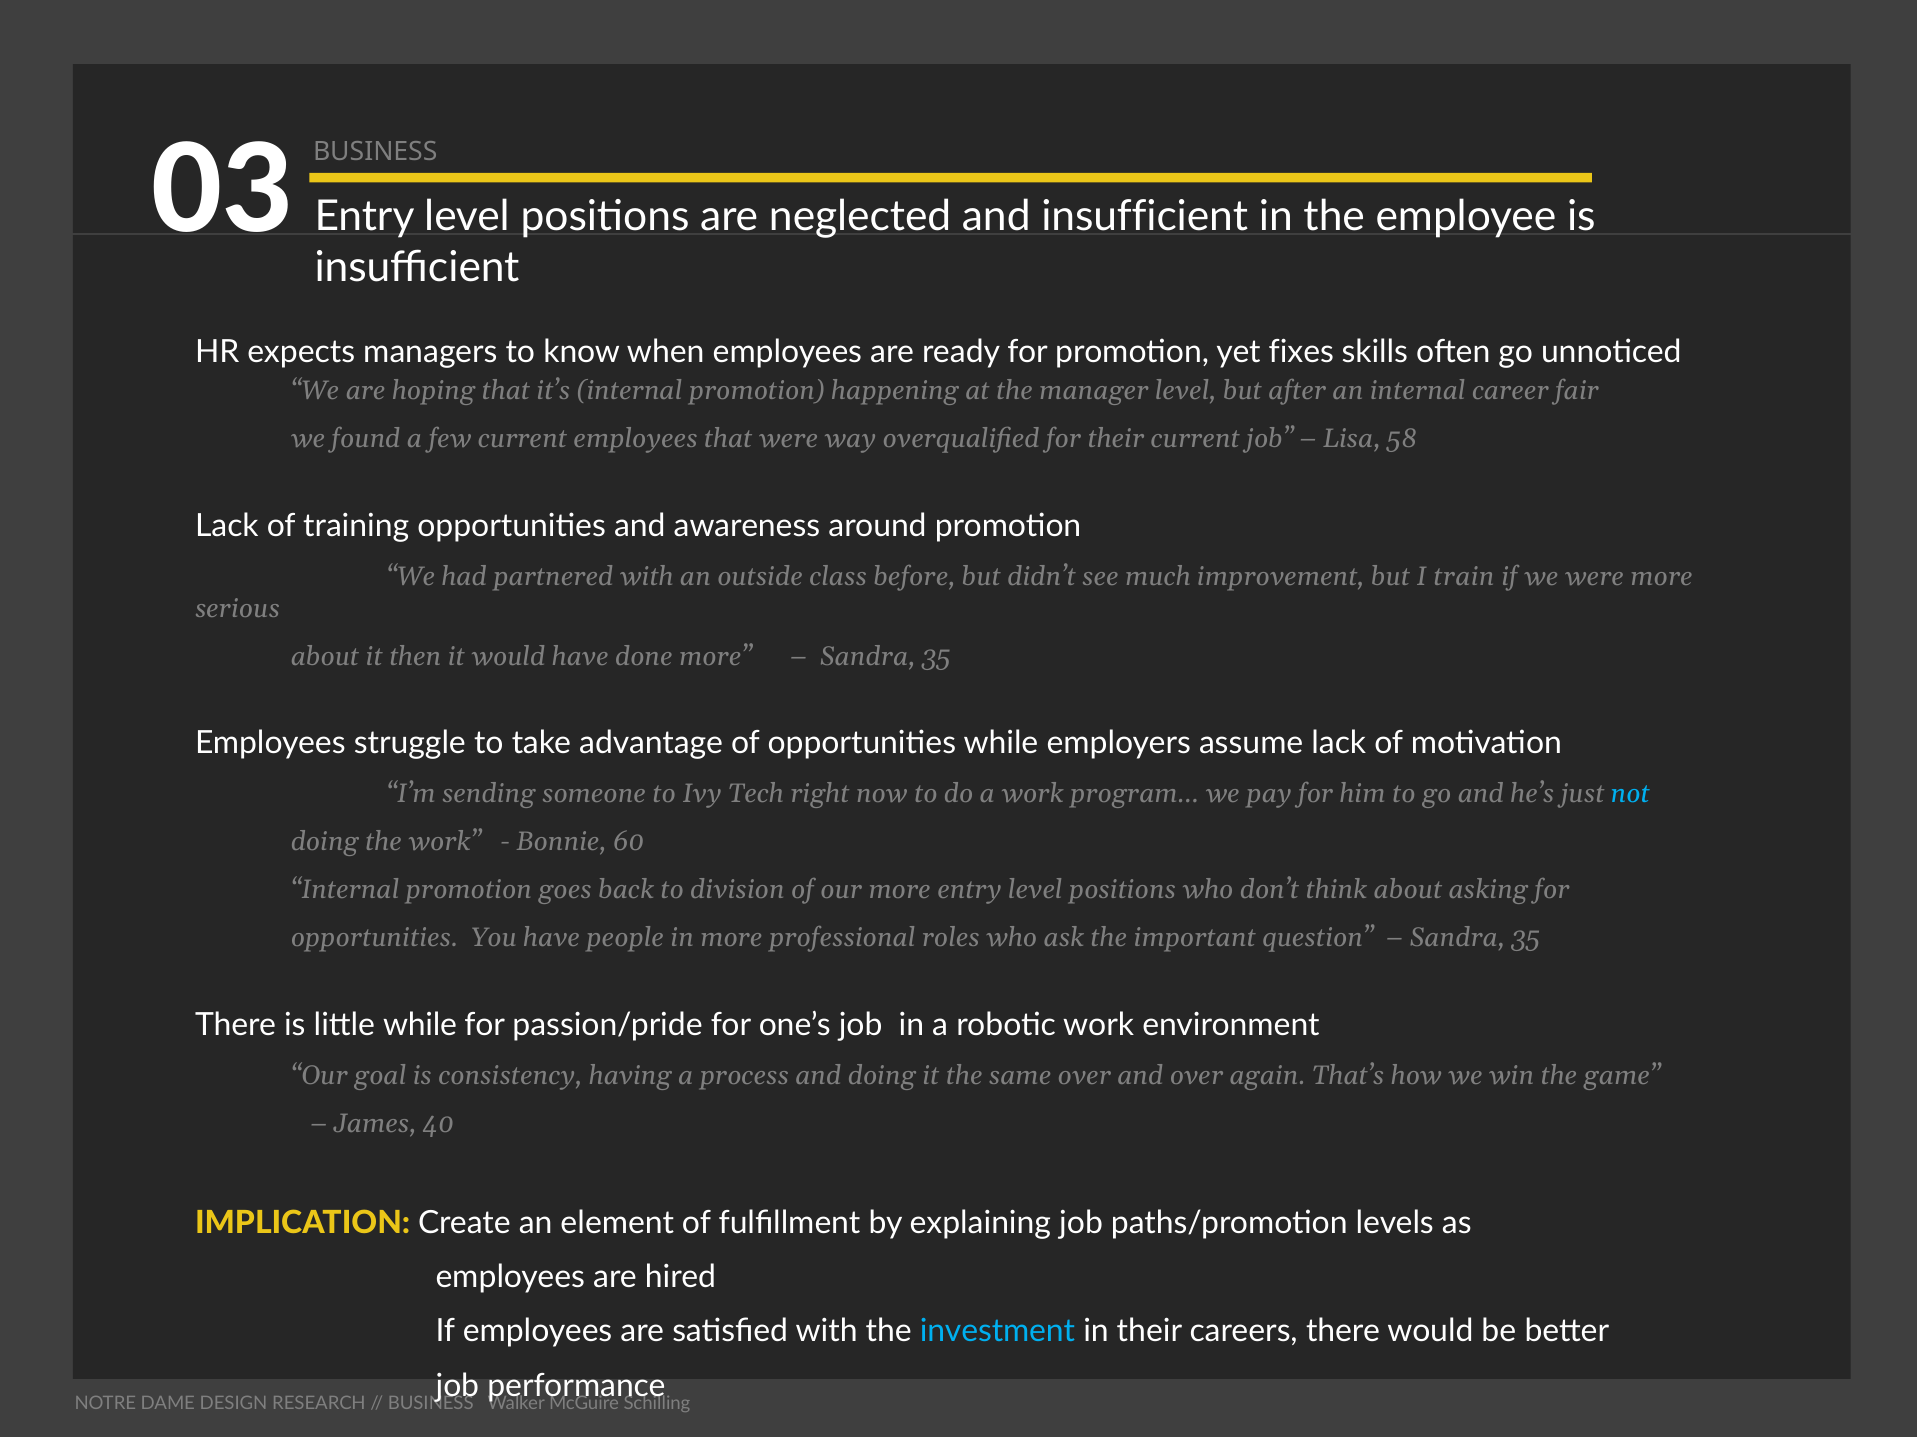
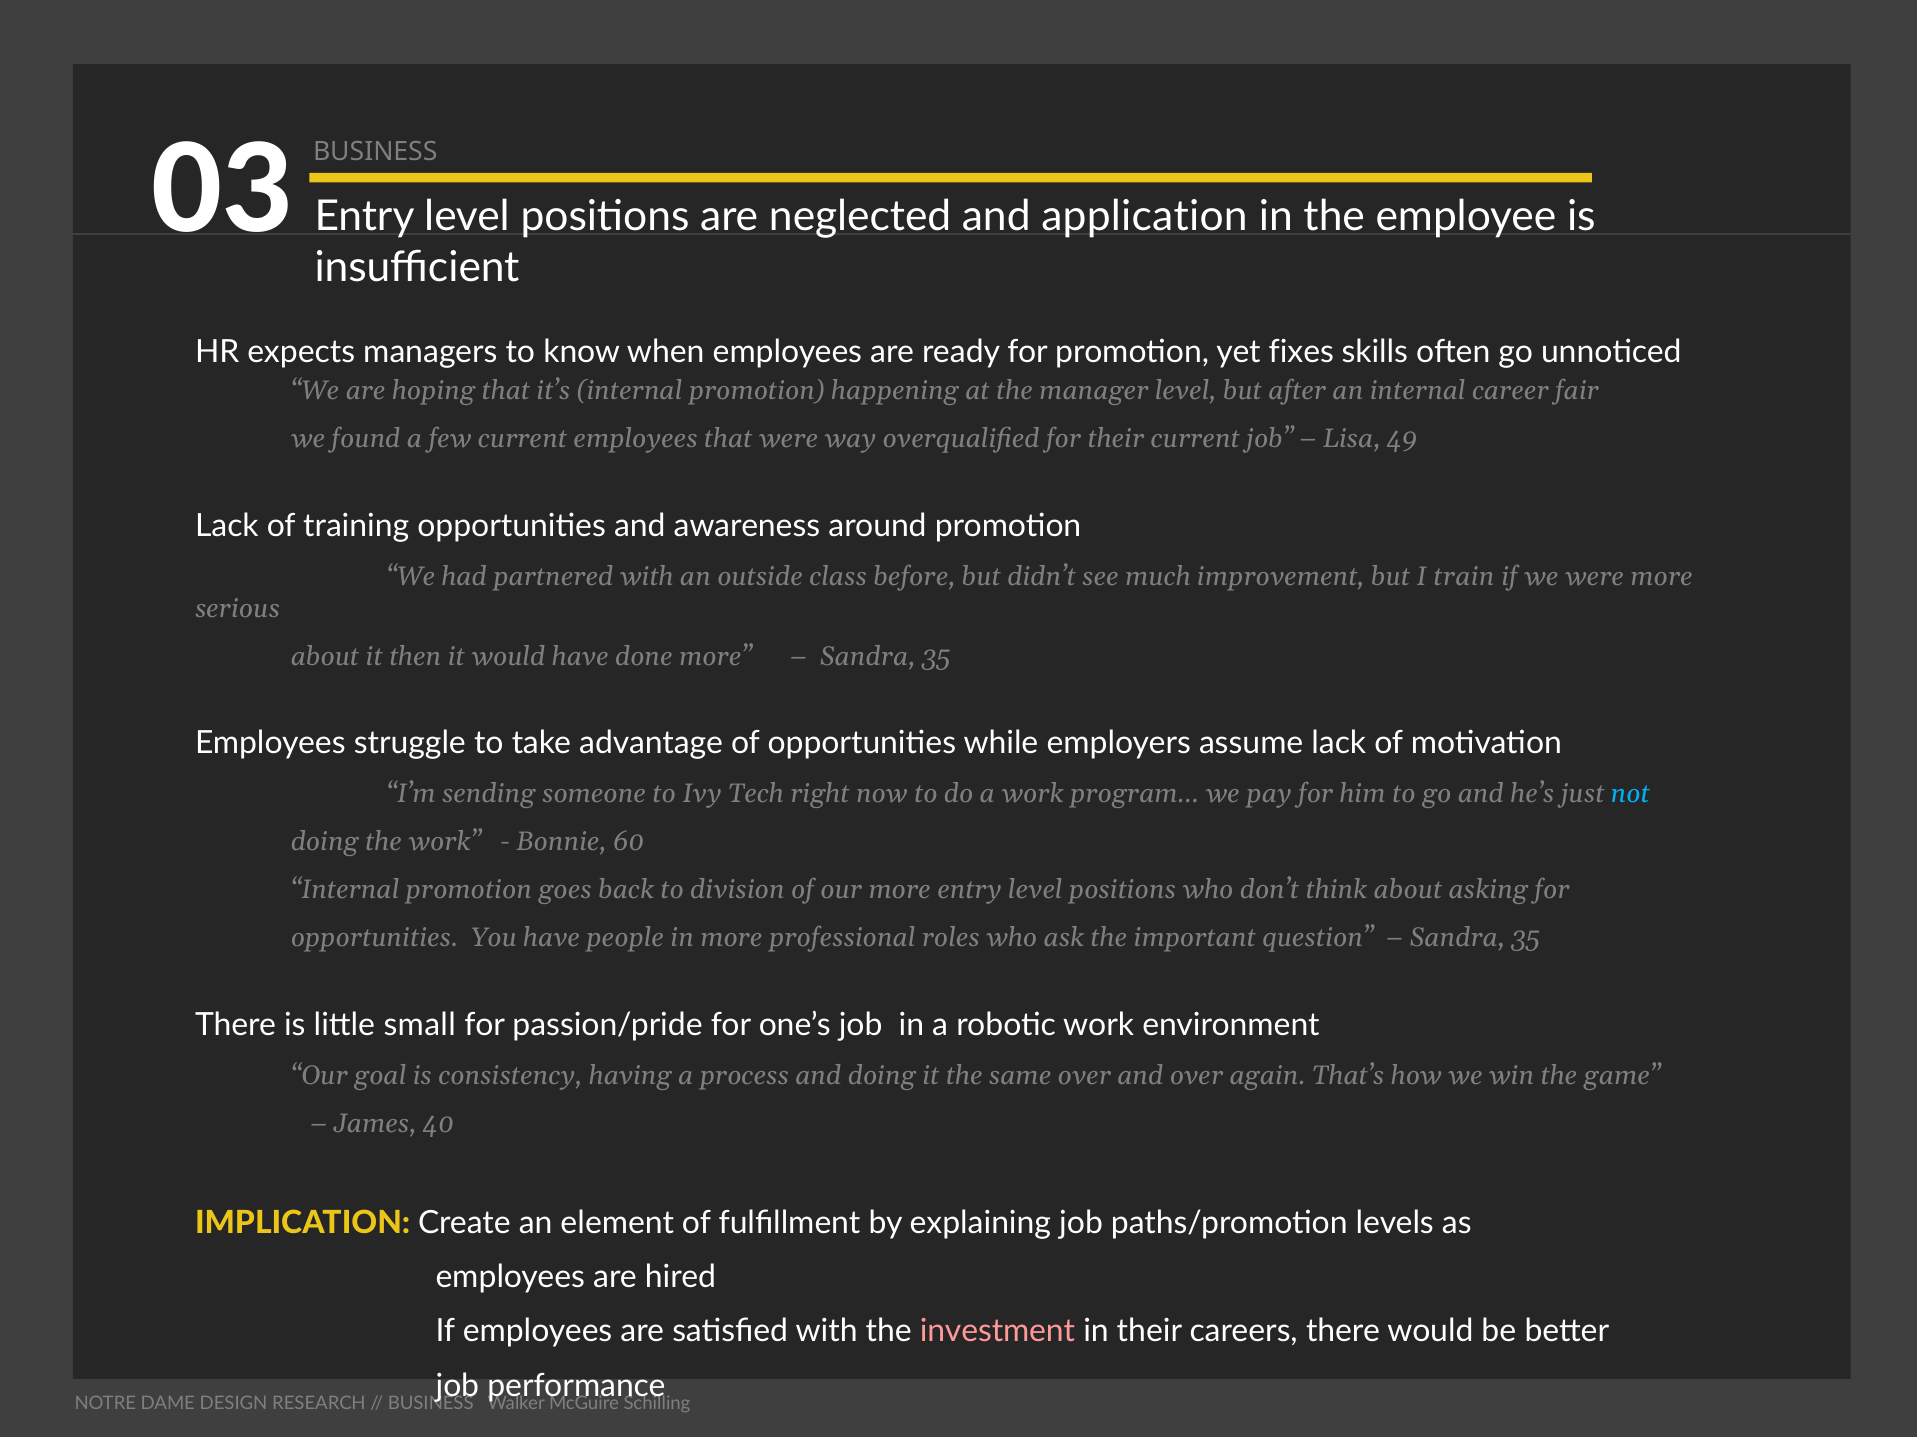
and insufficient: insufficient -> application
58: 58 -> 49
little while: while -> small
investment colour: light blue -> pink
